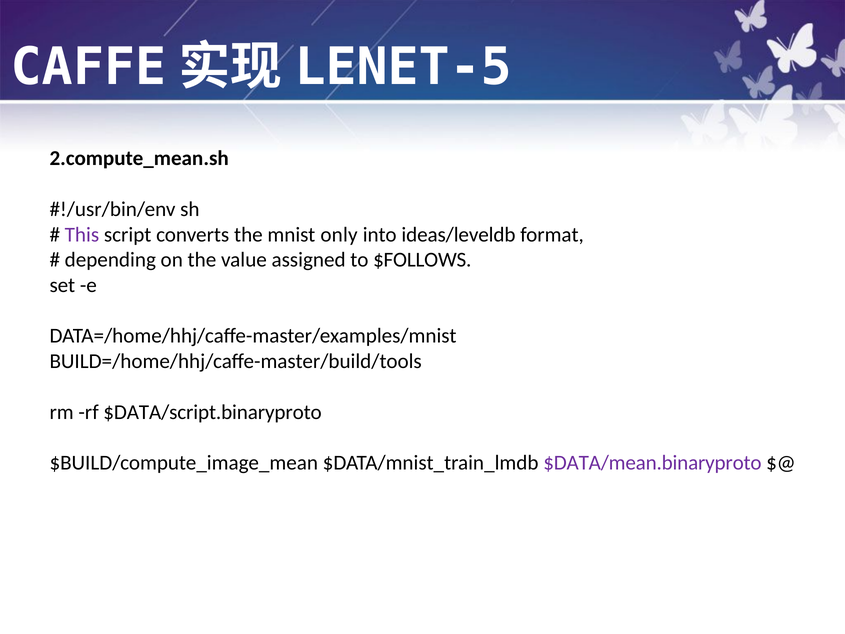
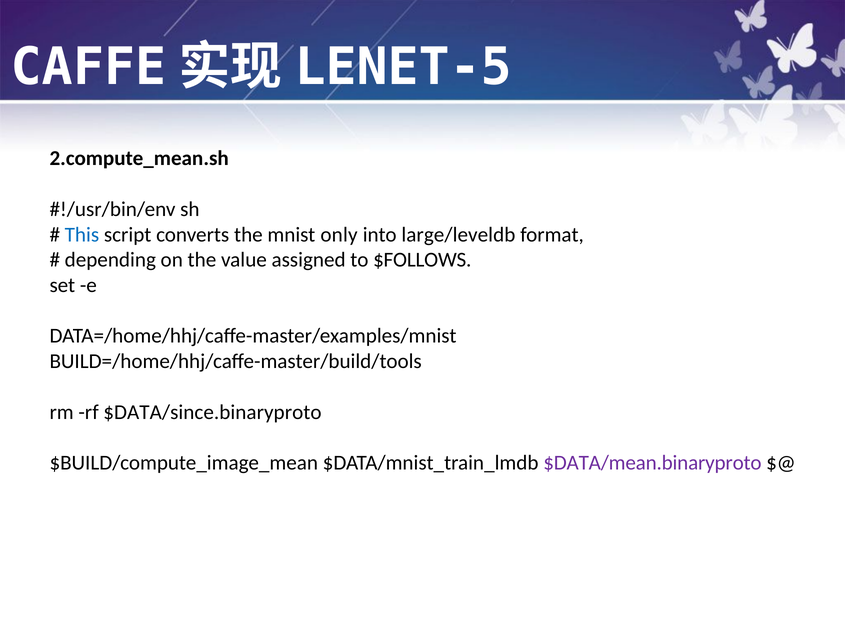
This colour: purple -> blue
ideas/leveldb: ideas/leveldb -> large/leveldb
$DATA/script.binaryproto: $DATA/script.binaryproto -> $DATA/since.binaryproto
